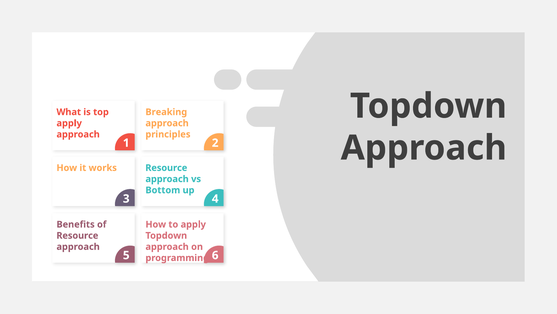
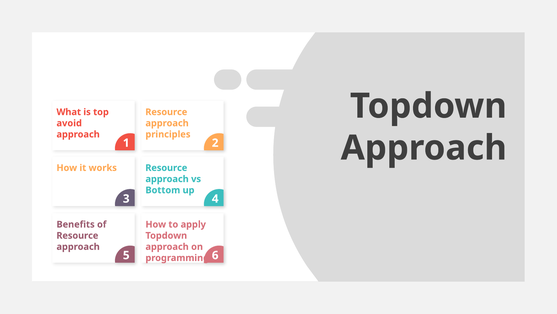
Breaking at (166, 112): Breaking -> Resource
apply at (69, 123): apply -> avoid
